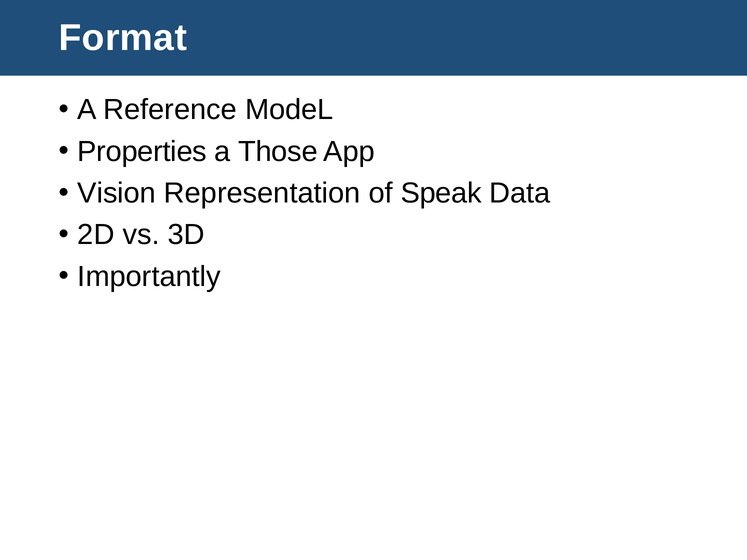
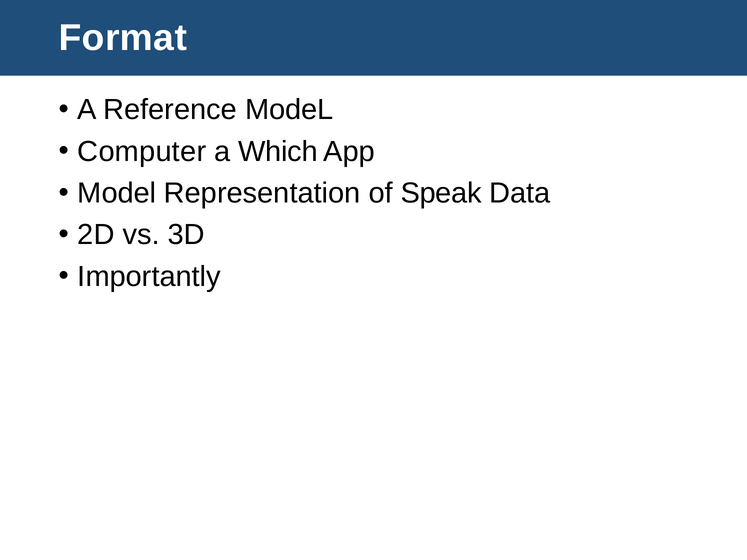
Properties: Properties -> Computer
Those: Those -> Which
Vision at (117, 193): Vision -> Model
